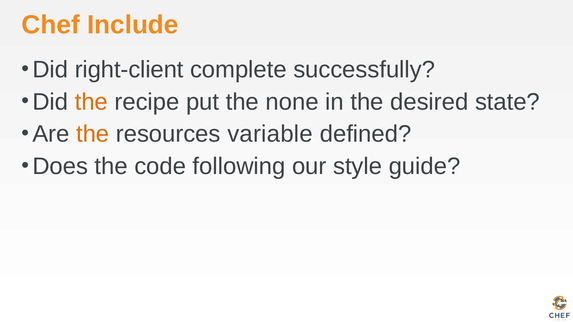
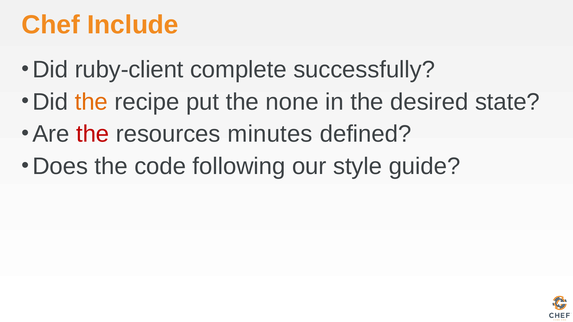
right-client: right-client -> ruby-client
the at (93, 134) colour: orange -> red
variable: variable -> minutes
